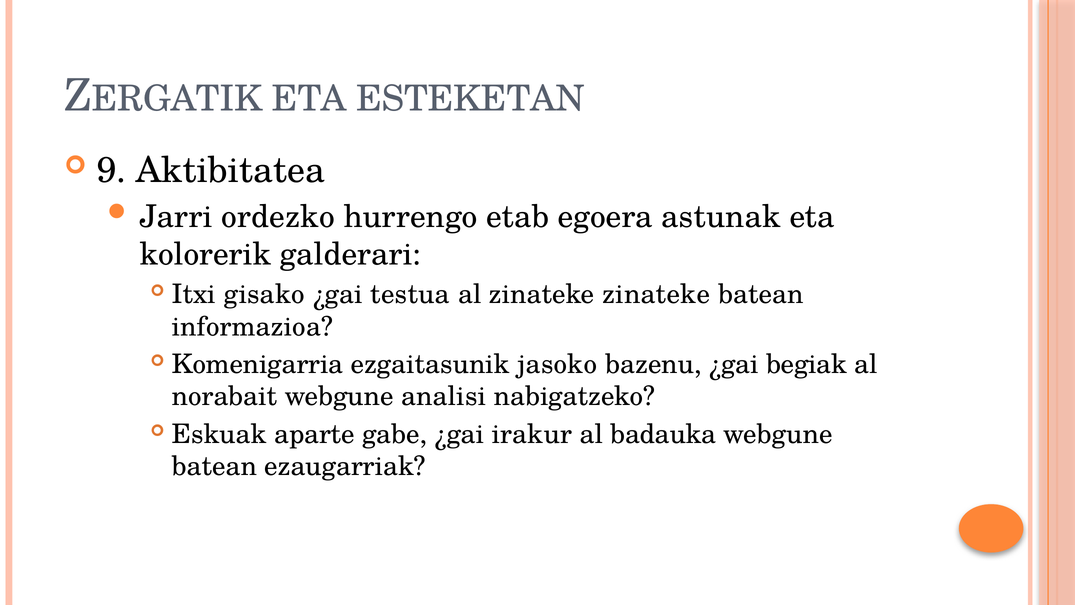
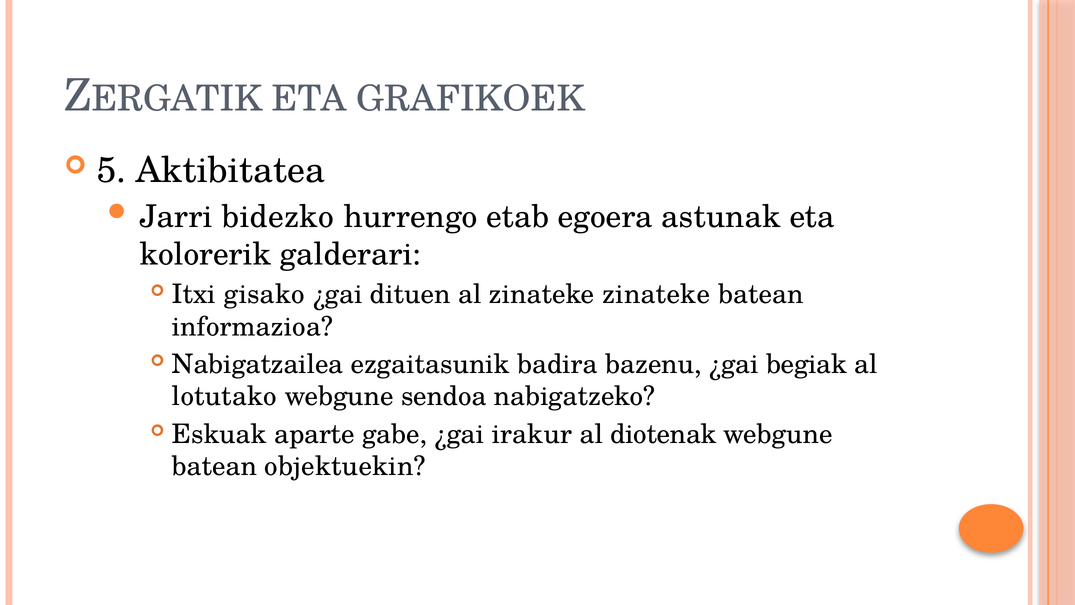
ESTEKETAN: ESTEKETAN -> GRAFIKOEK
9: 9 -> 5
ordezko: ordezko -> bidezko
testua: testua -> dituen
Komenigarria: Komenigarria -> Nabigatzailea
jasoko: jasoko -> badira
norabait: norabait -> lotutako
analisi: analisi -> sendoa
badauka: badauka -> diotenak
ezaugarriak: ezaugarriak -> objektuekin
